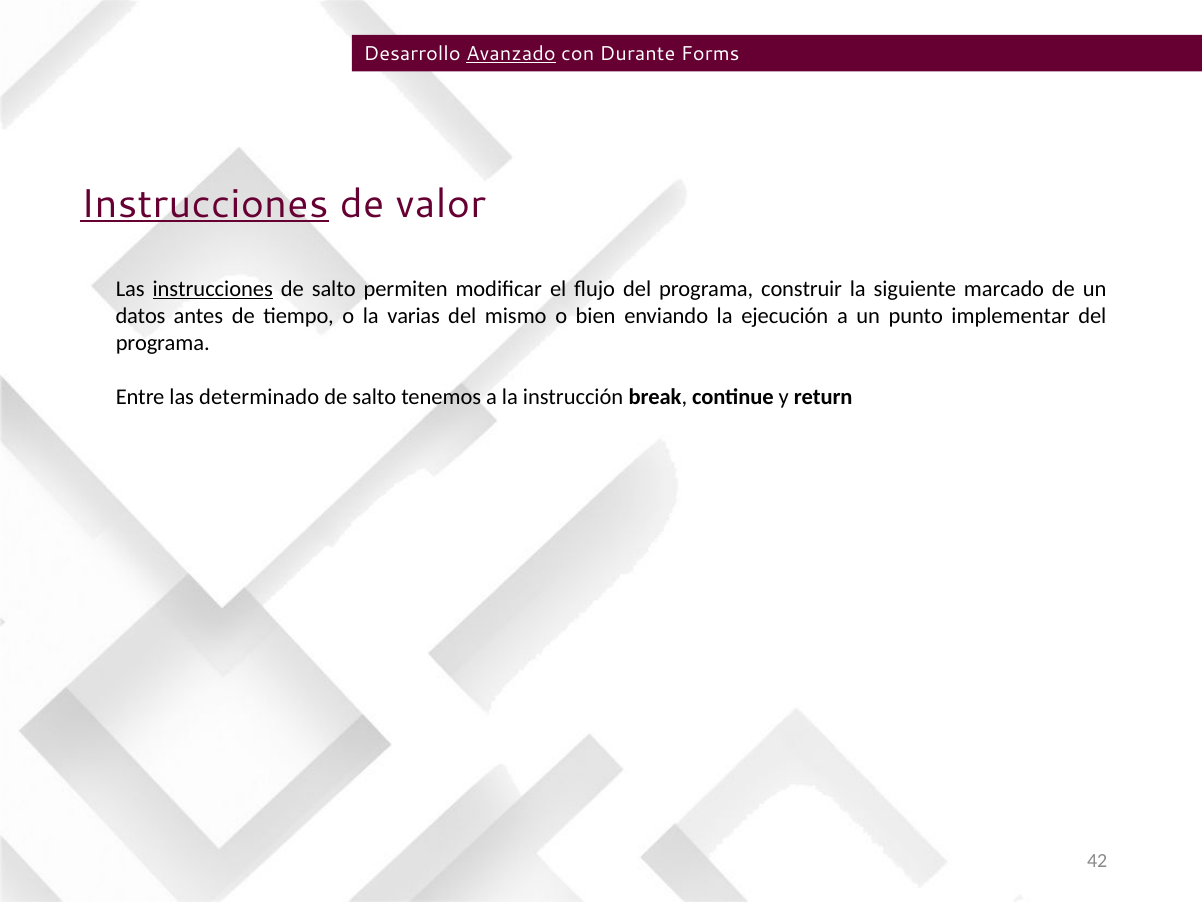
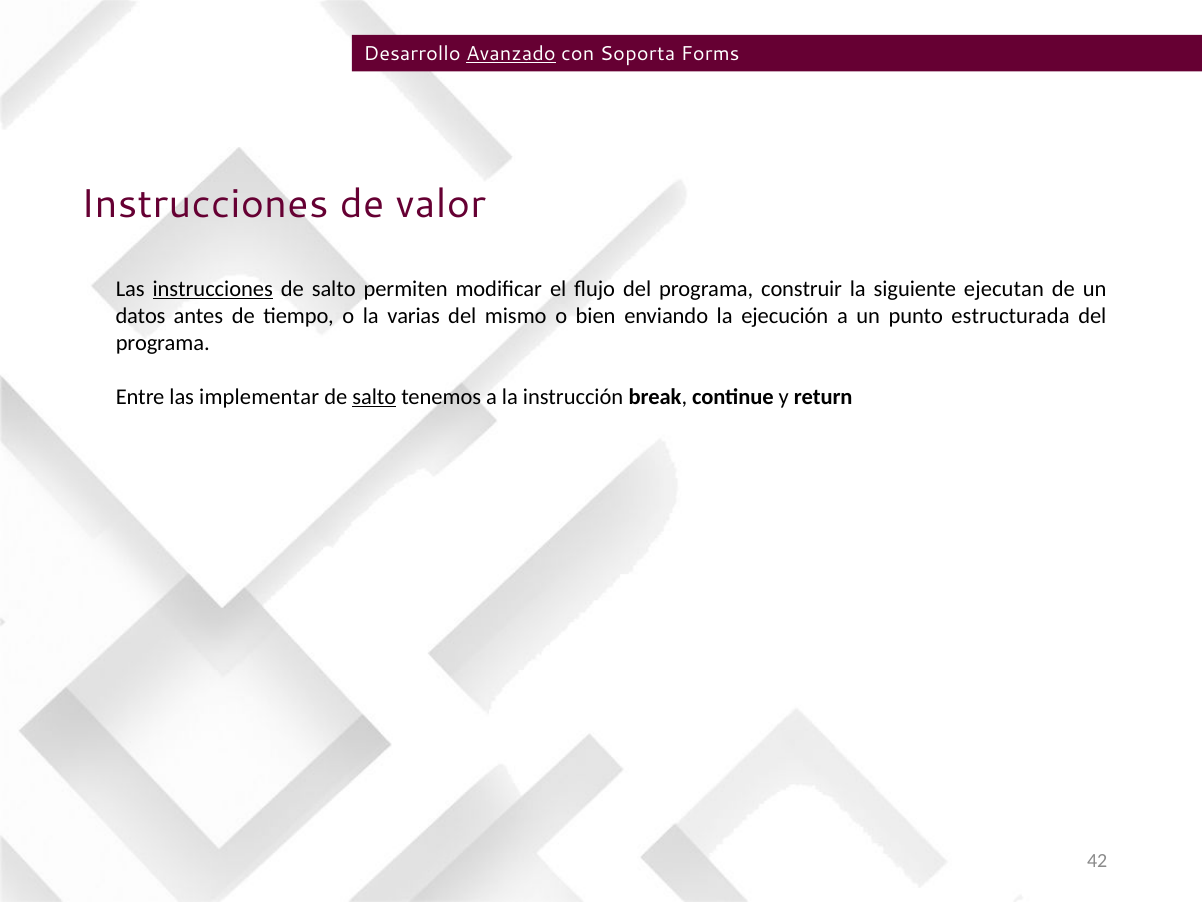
Durante: Durante -> Soporta
Instrucciones at (205, 204) underline: present -> none
marcado: marcado -> ejecutan
implementar: implementar -> estructurada
determinado: determinado -> implementar
salto at (374, 397) underline: none -> present
